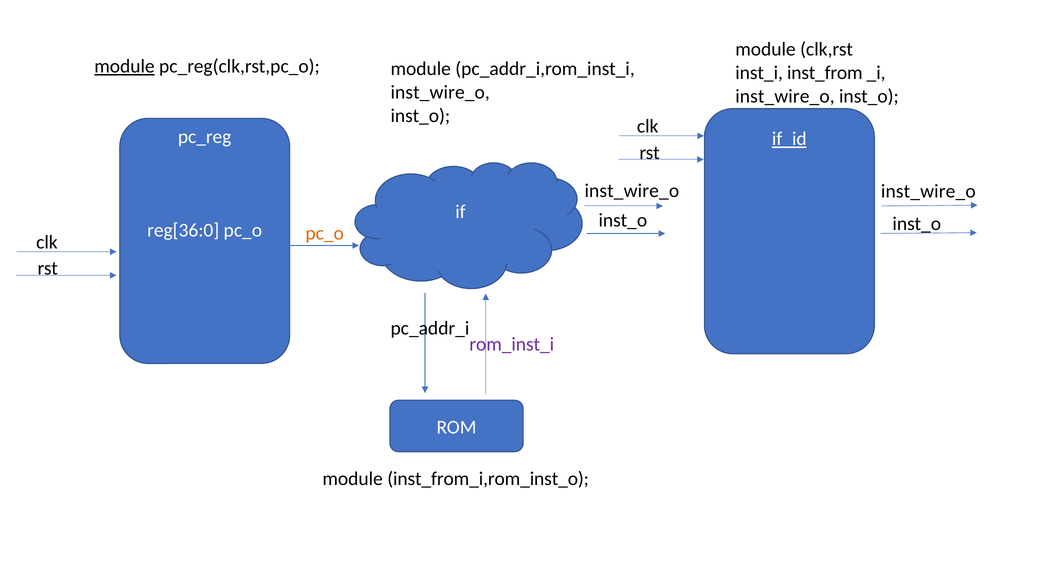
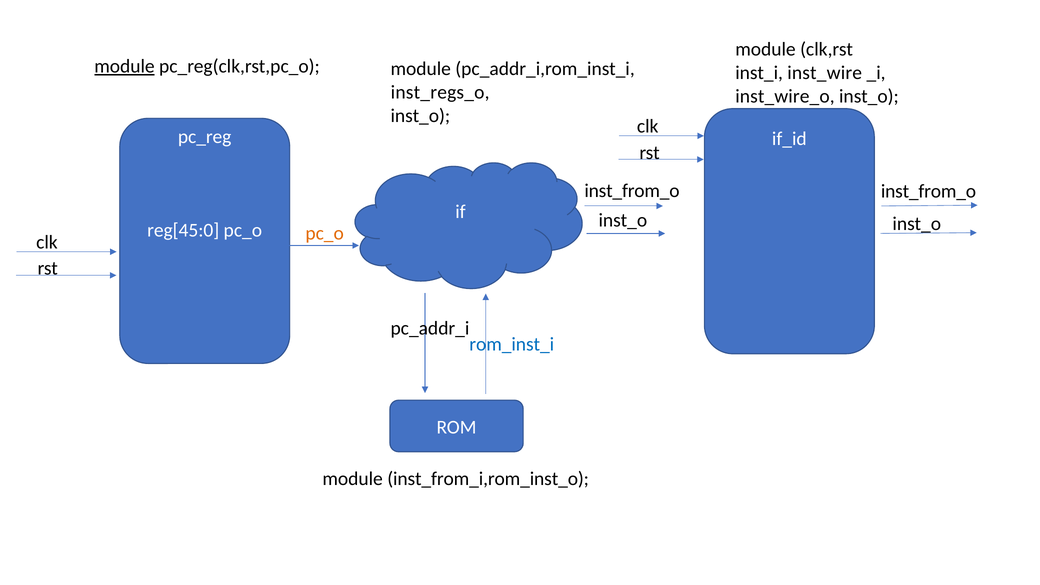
inst_from: inst_from -> inst_wire
inst_wire_o at (440, 92): inst_wire_o -> inst_regs_o
if_id underline: present -> none
inst_wire_o at (632, 191): inst_wire_o -> inst_from_o
inst_wire_o at (928, 191): inst_wire_o -> inst_from_o
reg[36:0: reg[36:0 -> reg[45:0
rom_inst_i colour: purple -> blue
